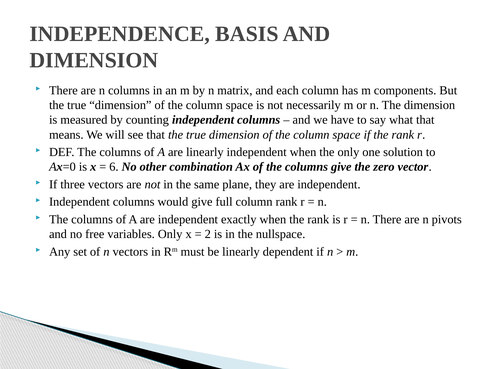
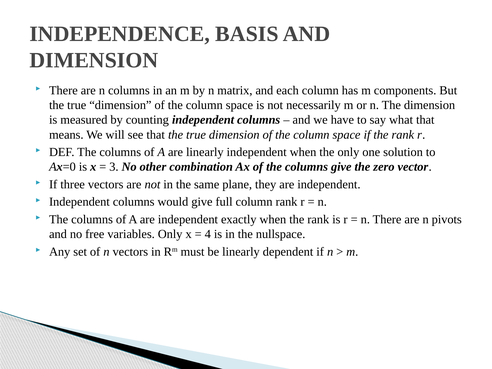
6: 6 -> 3
2: 2 -> 4
